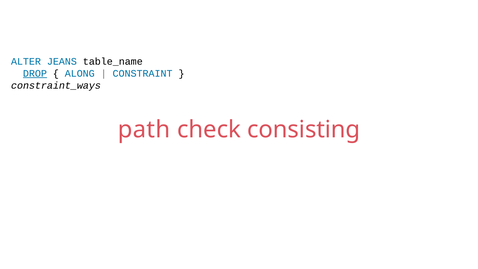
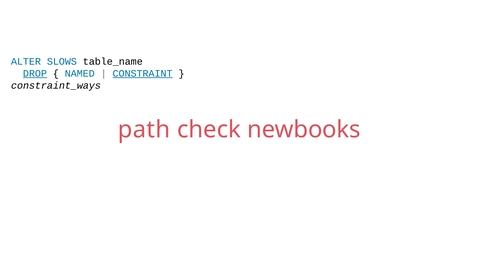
JEANS: JEANS -> SLOWS
ALONG: ALONG -> NAMED
CONSTRAINT underline: none -> present
consisting: consisting -> newbooks
